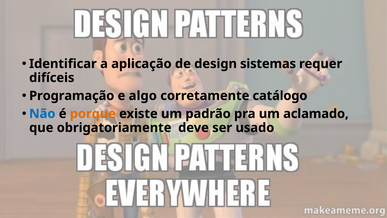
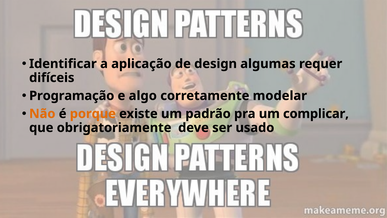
sistemas: sistemas -> algumas
catálogo: catálogo -> modelar
Não colour: blue -> orange
aclamado: aclamado -> complicar
